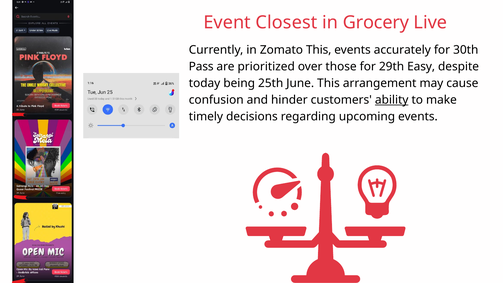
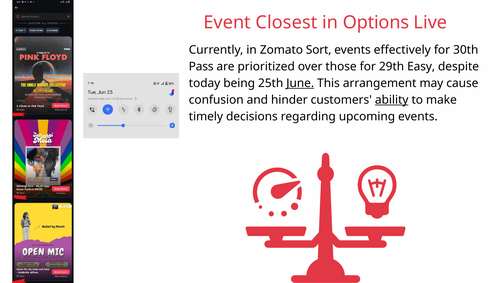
Grocery: Grocery -> Options
Zomato This: This -> Sort
accurately: accurately -> effectively
June underline: none -> present
